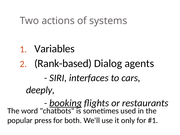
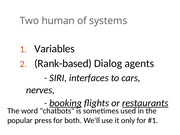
actions: actions -> human
deeply: deeply -> nerves
restaurants underline: none -> present
